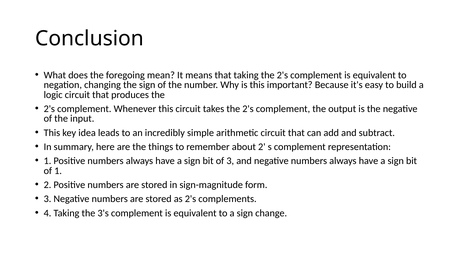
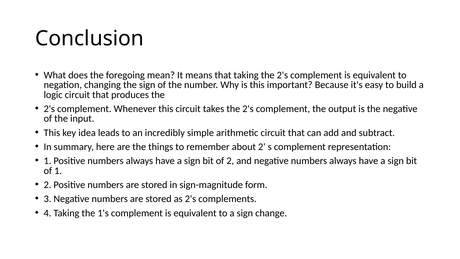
of 3: 3 -> 2
3's: 3's -> 1's
